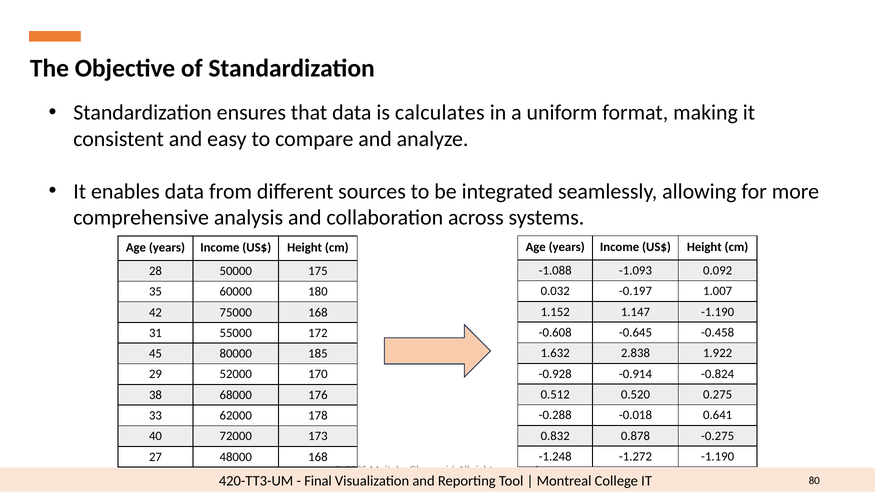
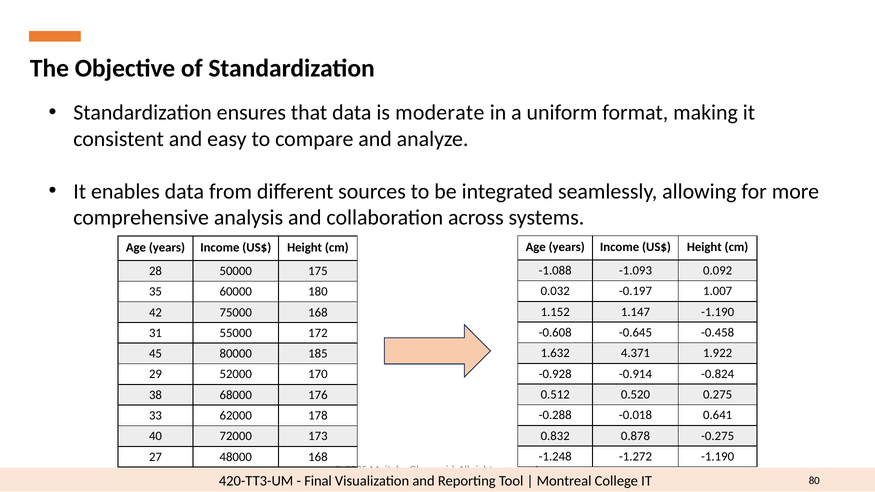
calculates: calculates -> moderate
2.838: 2.838 -> 4.371
